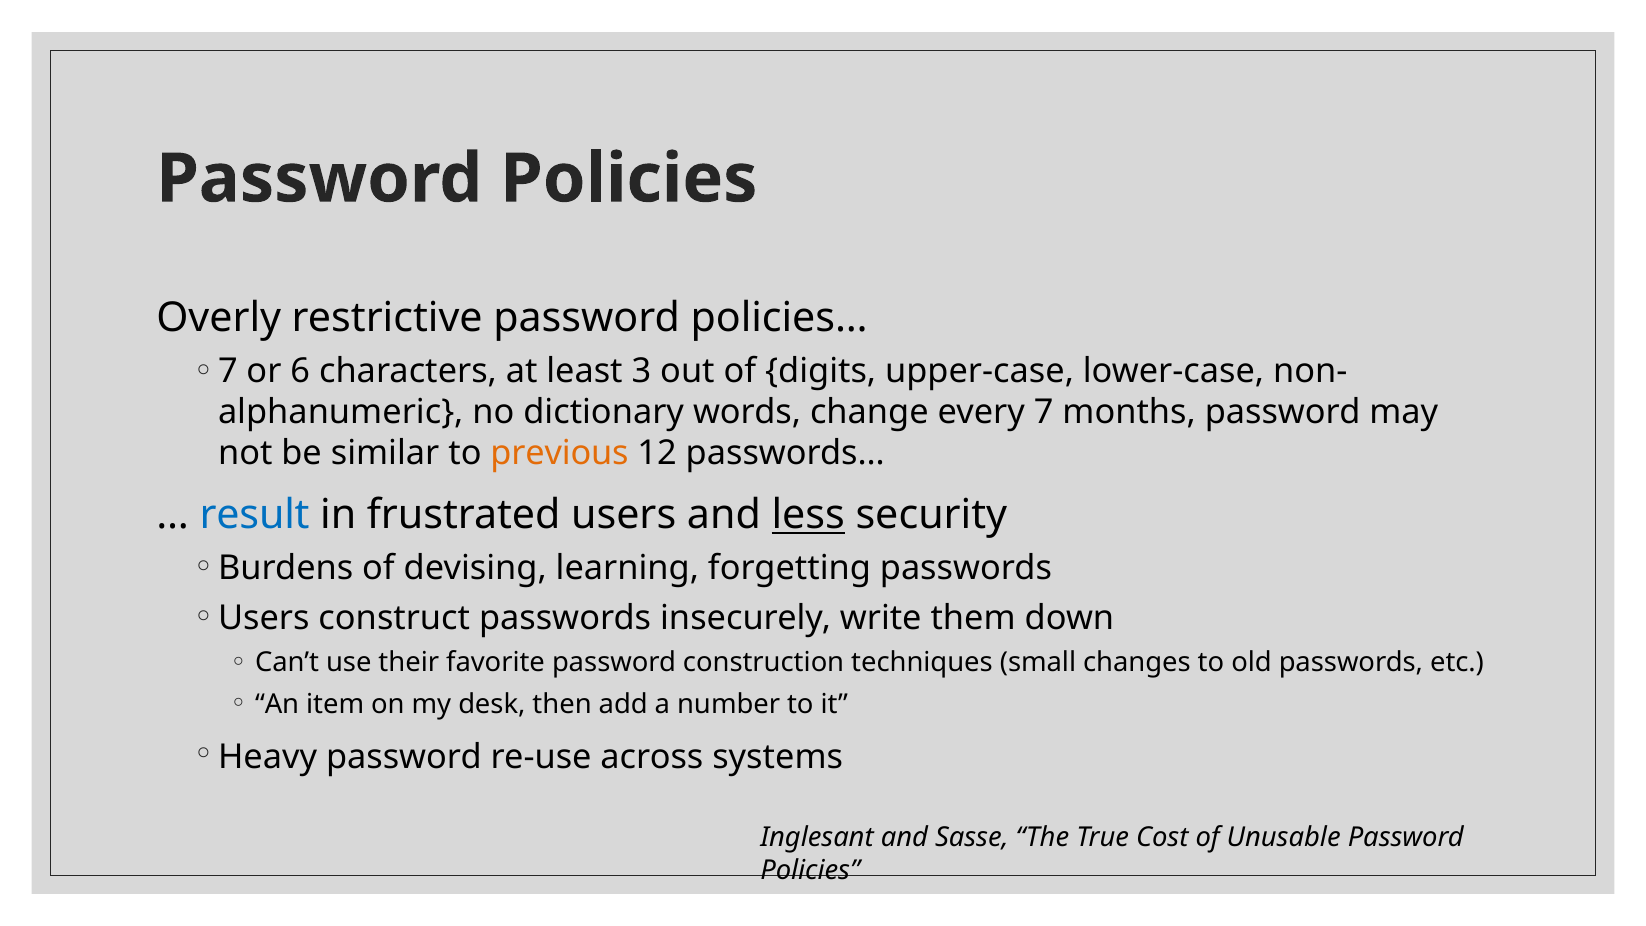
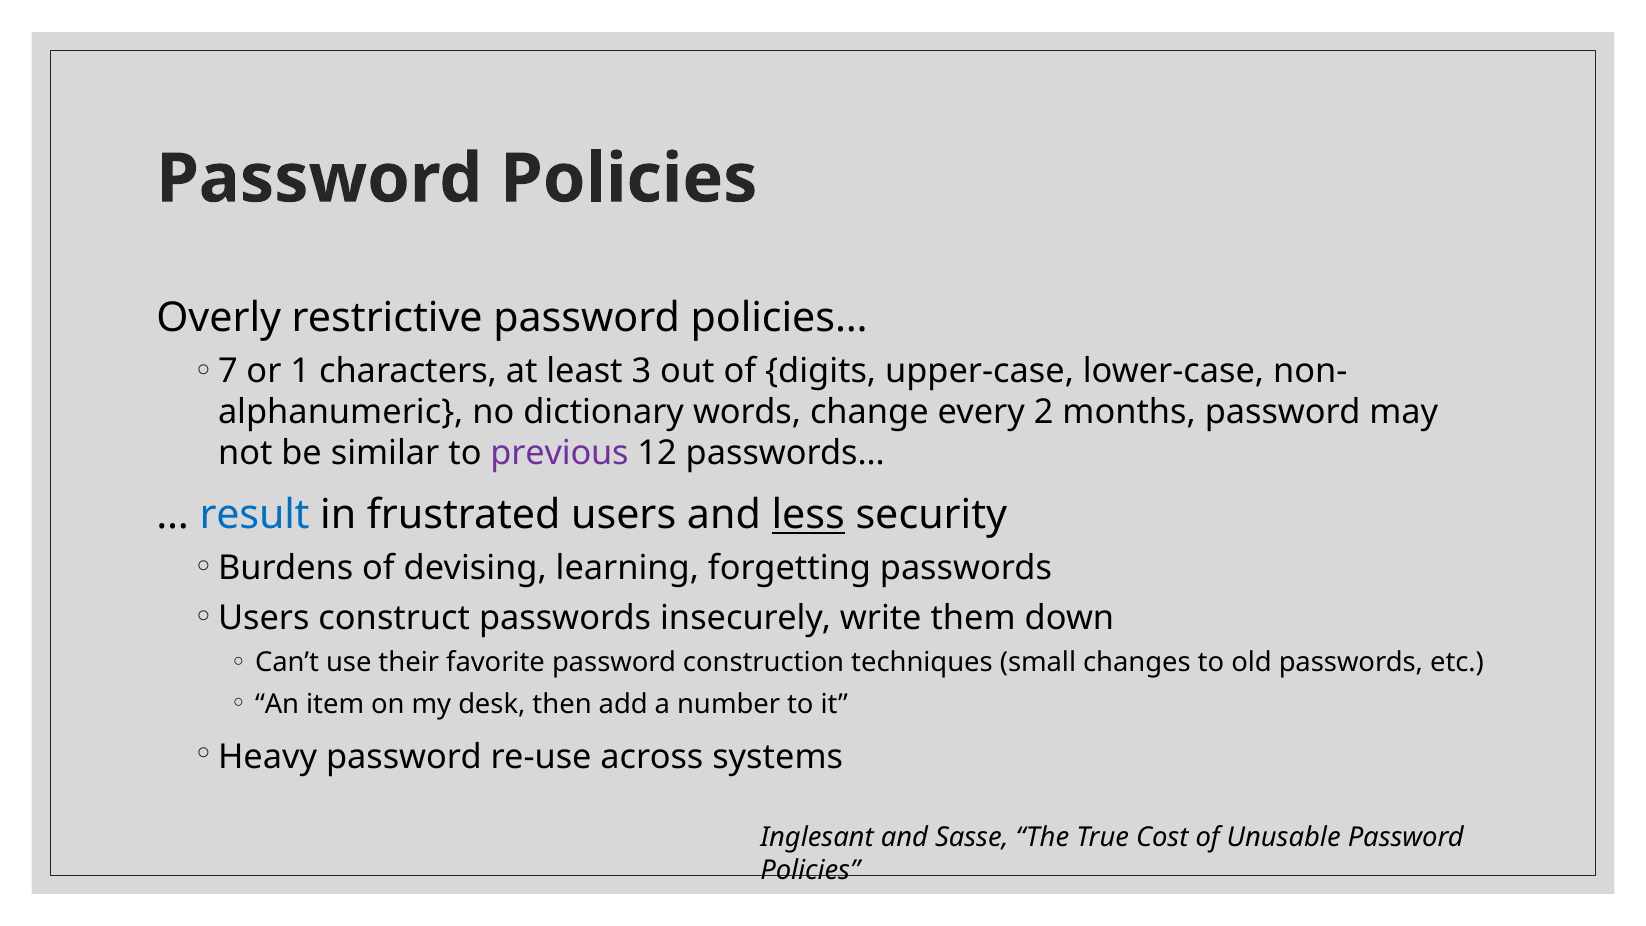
6: 6 -> 1
every 7: 7 -> 2
previous colour: orange -> purple
